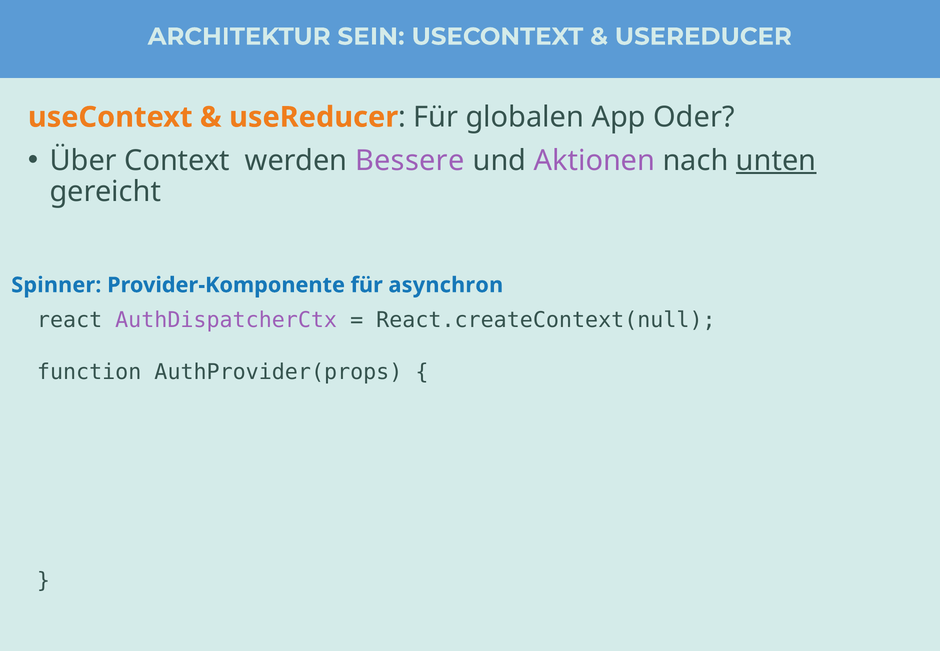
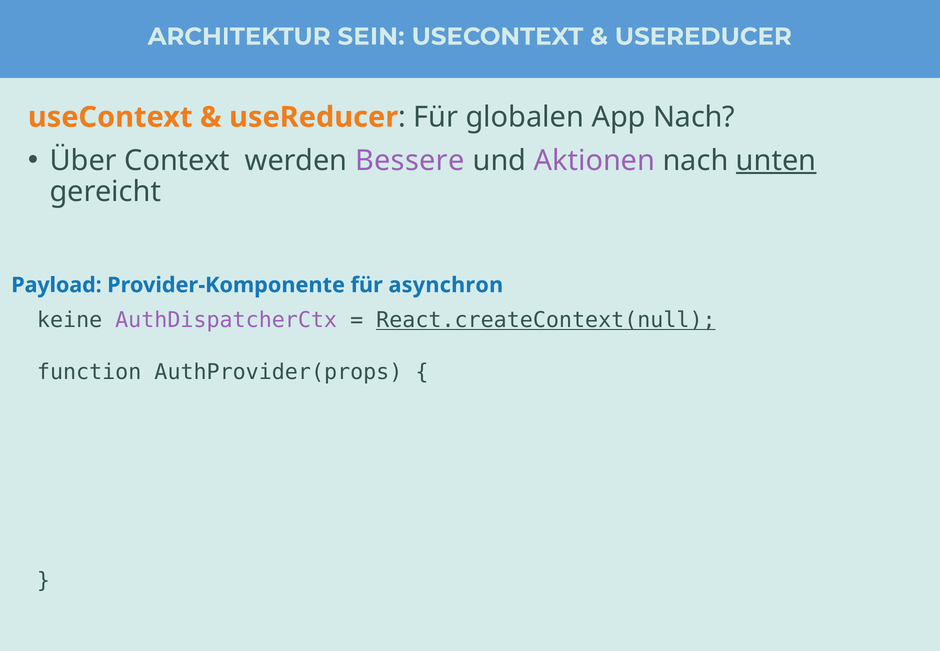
App Oder: Oder -> Nach
Spinner: Spinner -> Payload
react: react -> keine
React.createContext(null underline: none -> present
